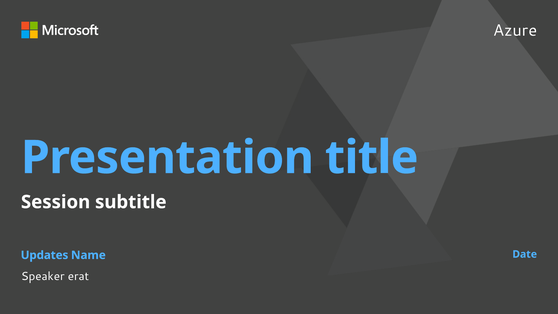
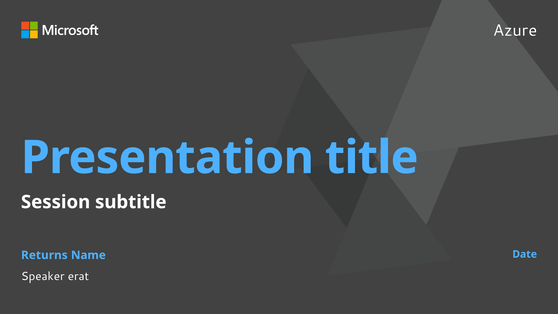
Updates: Updates -> Returns
